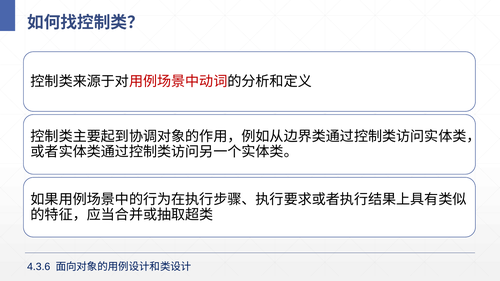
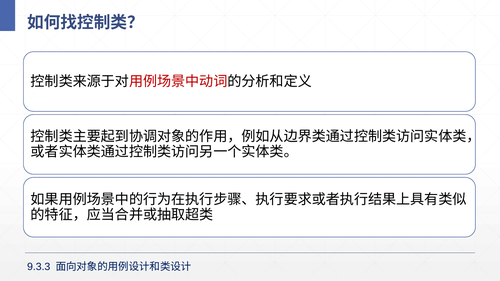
4.3.6: 4.3.6 -> 9.3.3
